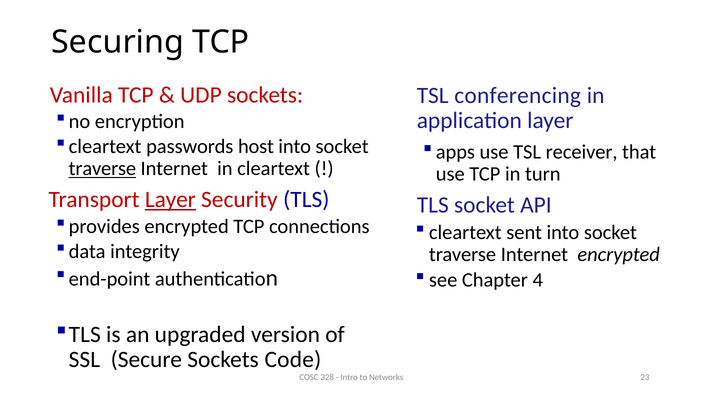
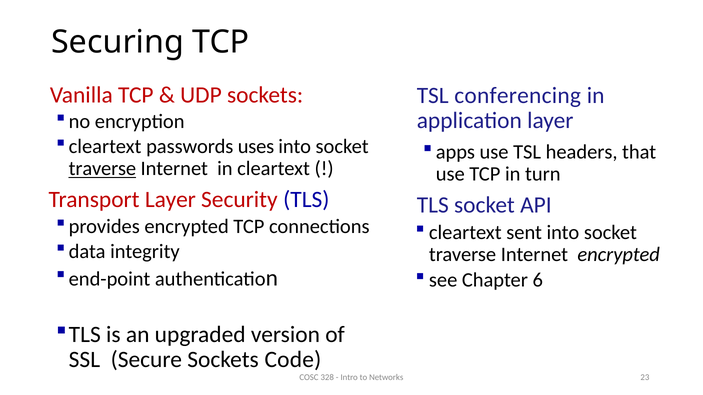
host: host -> uses
receiver: receiver -> headers
Layer at (170, 200) underline: present -> none
4: 4 -> 6
